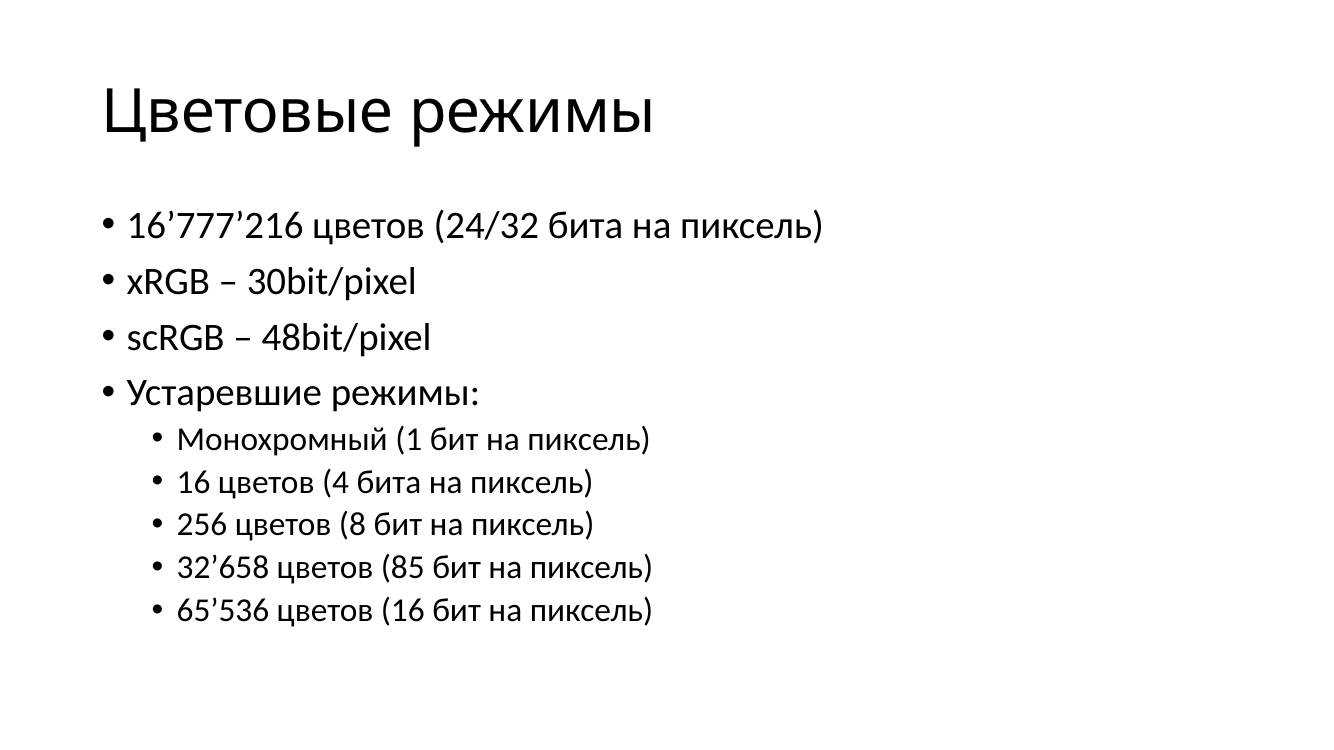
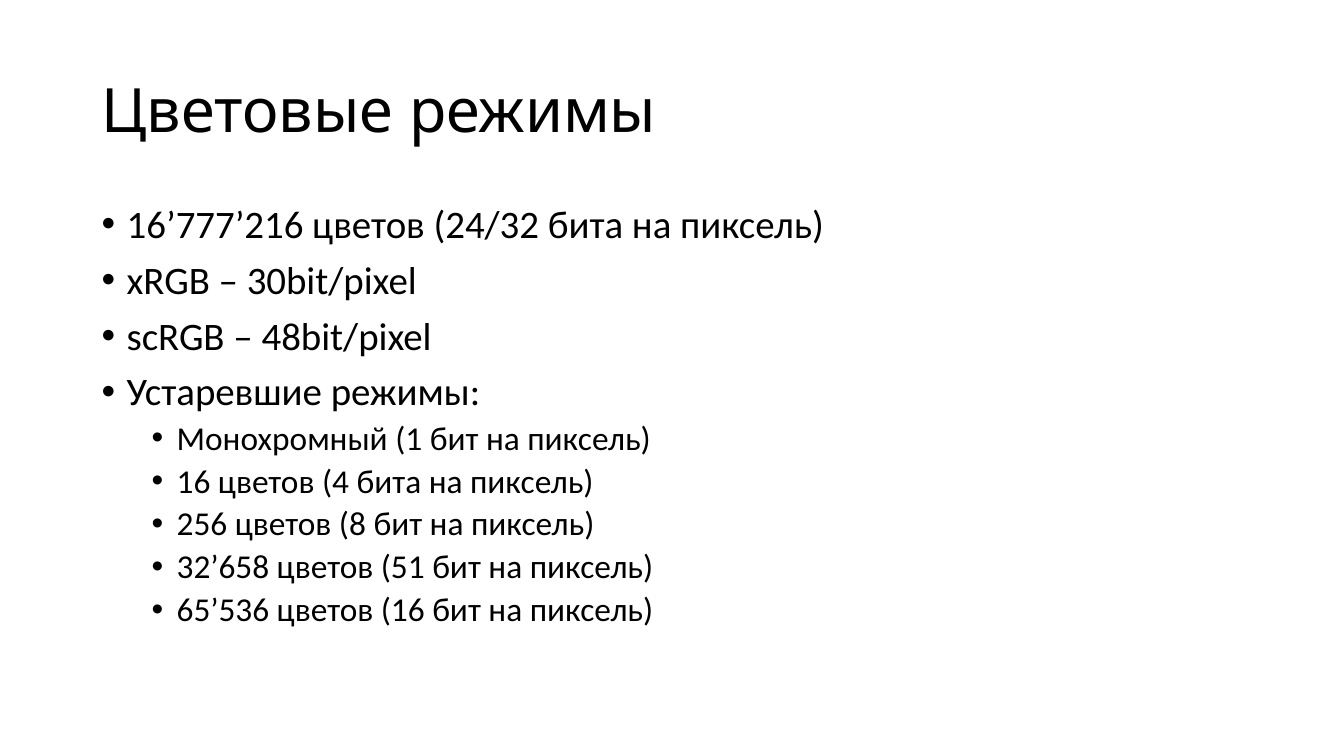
85: 85 -> 51
